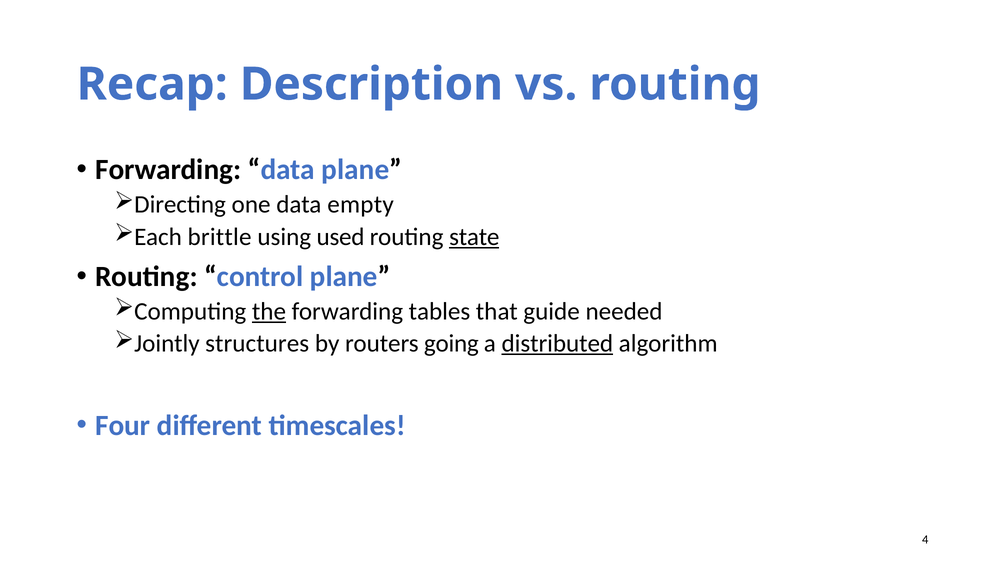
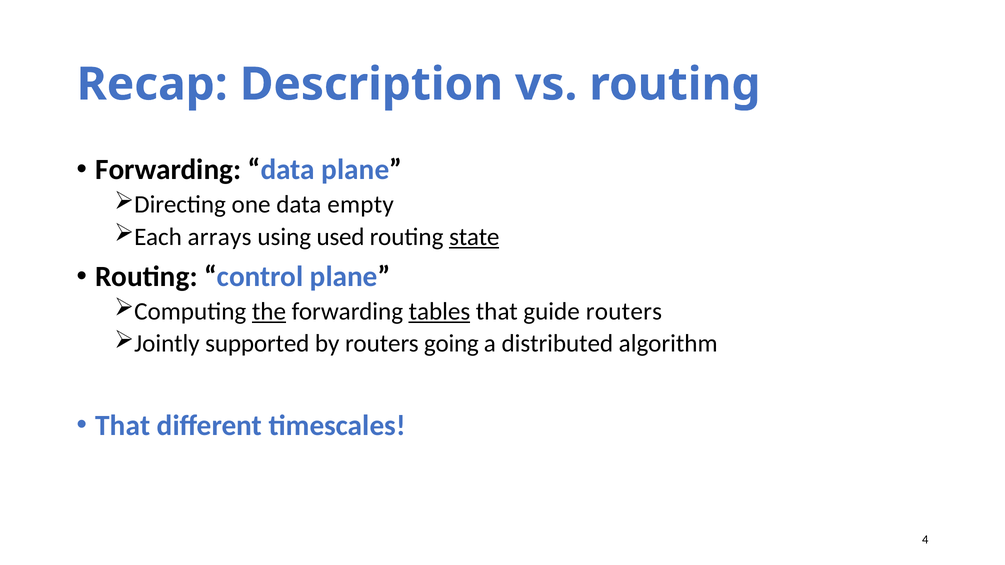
brittle: brittle -> arrays
tables underline: none -> present
guide needed: needed -> routers
structures: structures -> supported
distributed underline: present -> none
Four at (123, 426): Four -> That
